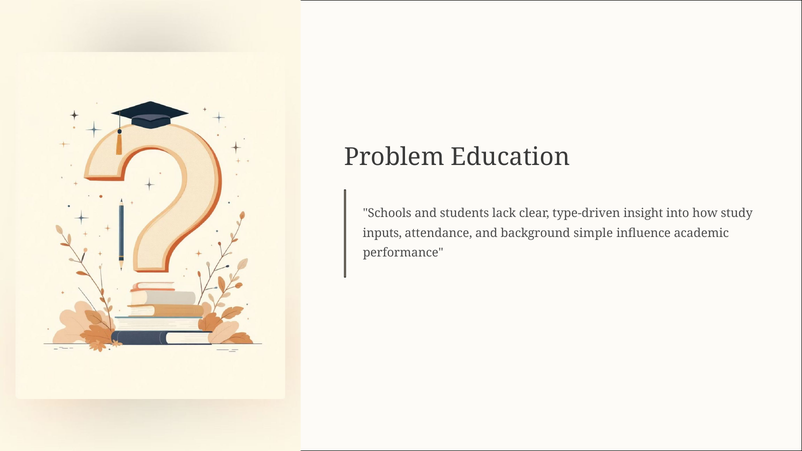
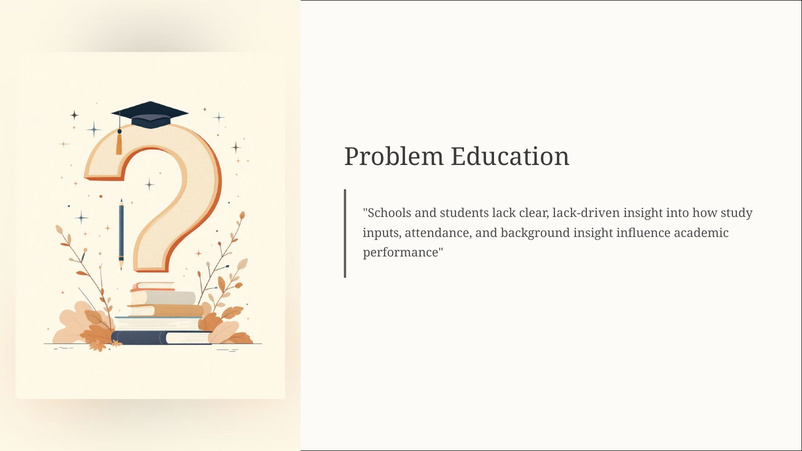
type-driven: type-driven -> lack-driven
background simple: simple -> insight
